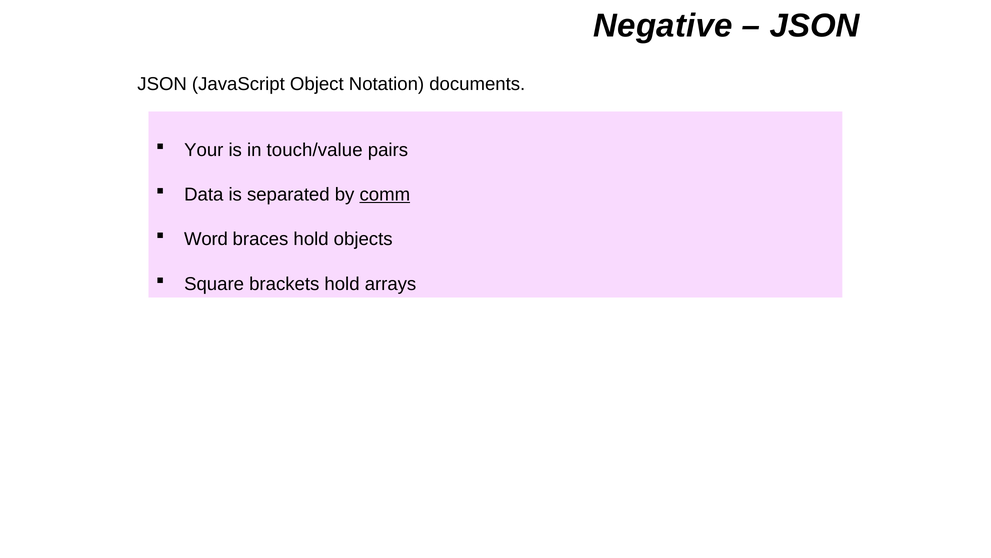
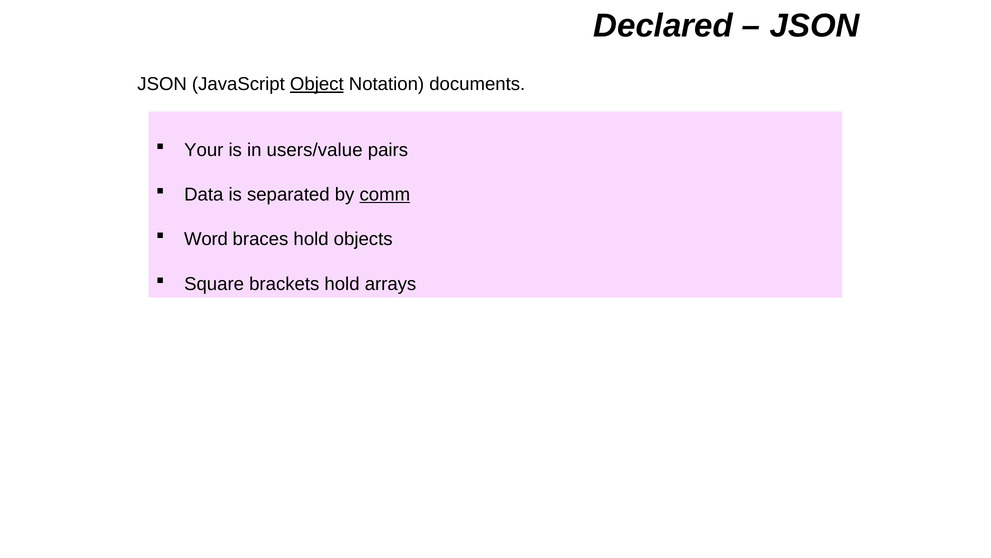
Negative: Negative -> Declared
Object underline: none -> present
touch/value: touch/value -> users/value
